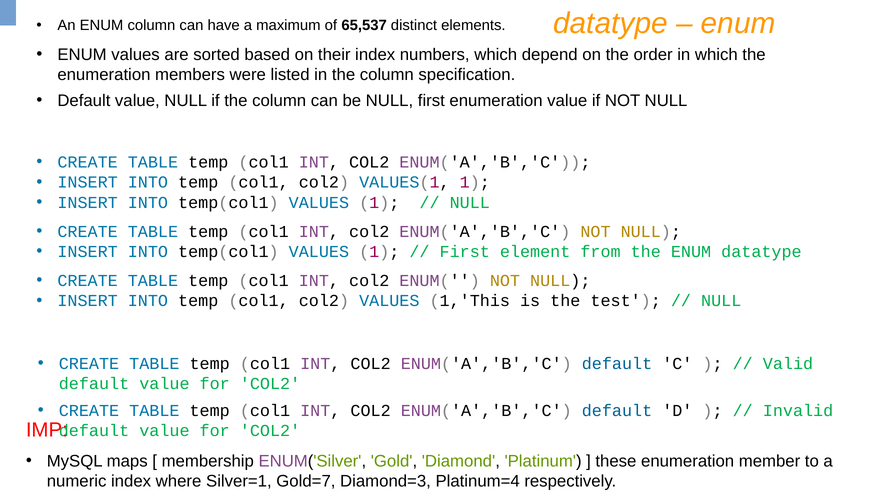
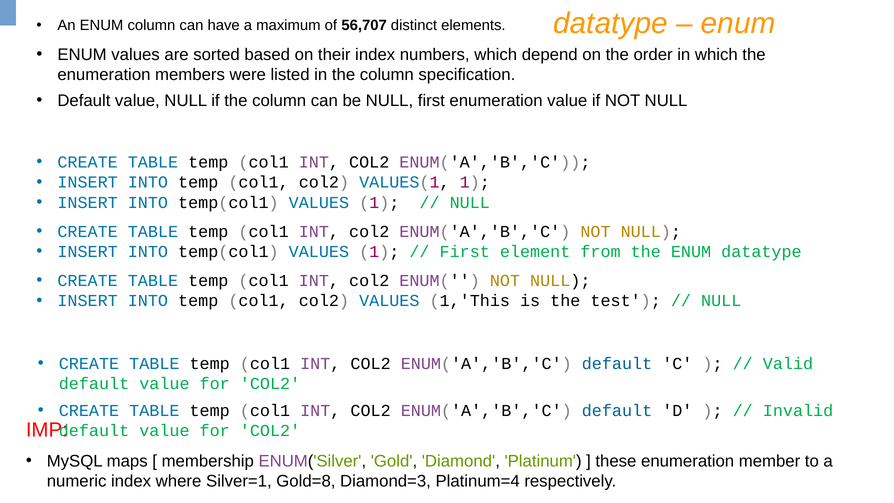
65,537: 65,537 -> 56,707
Gold=7: Gold=7 -> Gold=8
